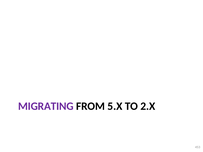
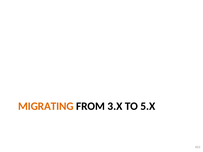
MIGRATING colour: purple -> orange
5.X: 5.X -> 3.X
2.X: 2.X -> 5.X
